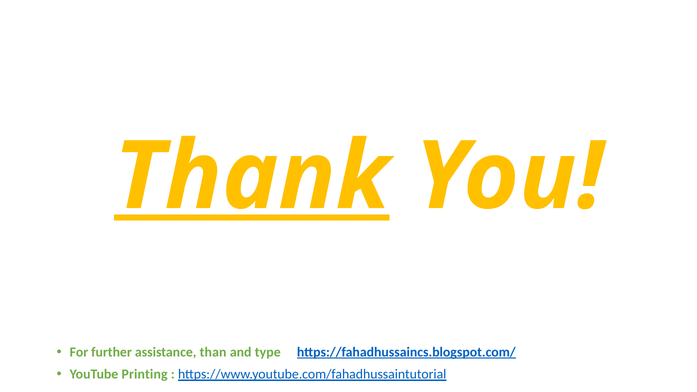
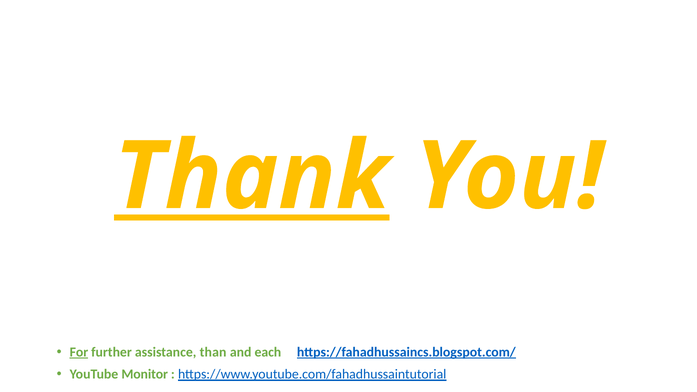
For underline: none -> present
type: type -> each
Printing: Printing -> Monitor
